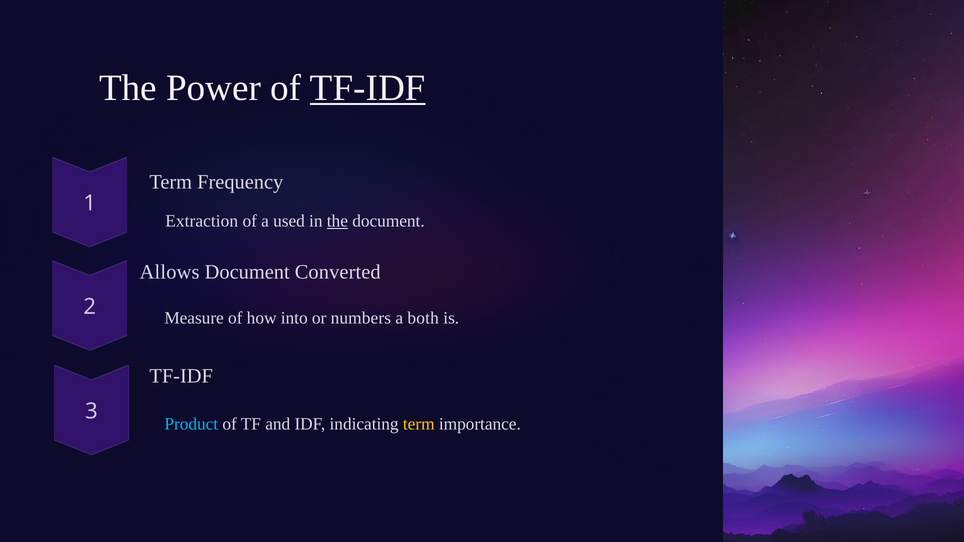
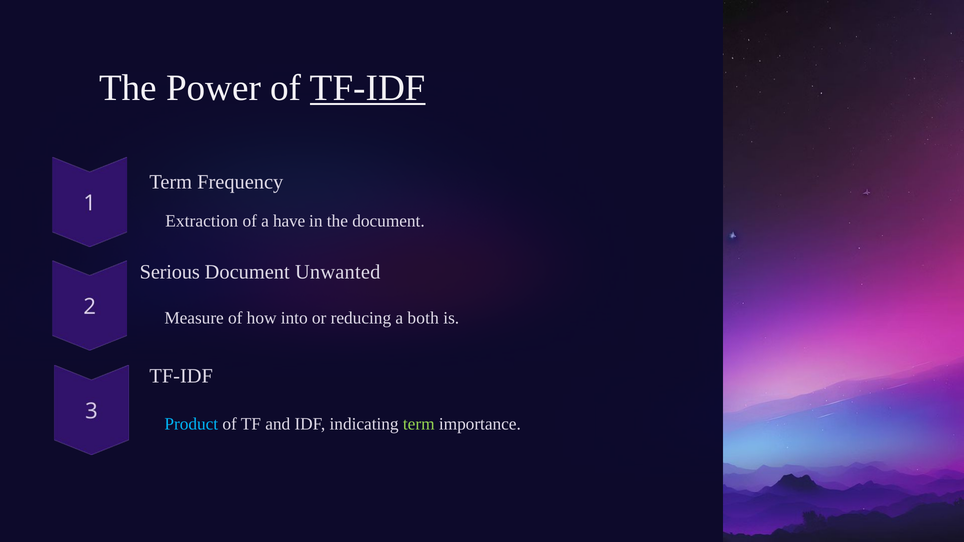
used: used -> have
the at (337, 221) underline: present -> none
Allows: Allows -> Serious
Converted: Converted -> Unwanted
numbers: numbers -> reducing
term at (419, 424) colour: yellow -> light green
